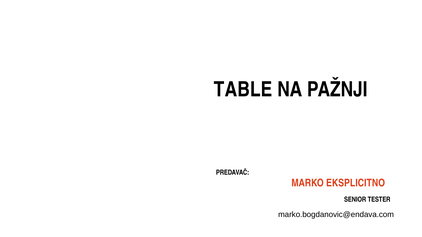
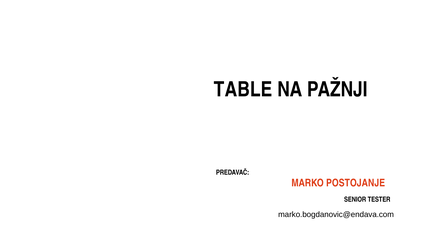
EKSPLICITNO: EKSPLICITNO -> POSTOJANJE
